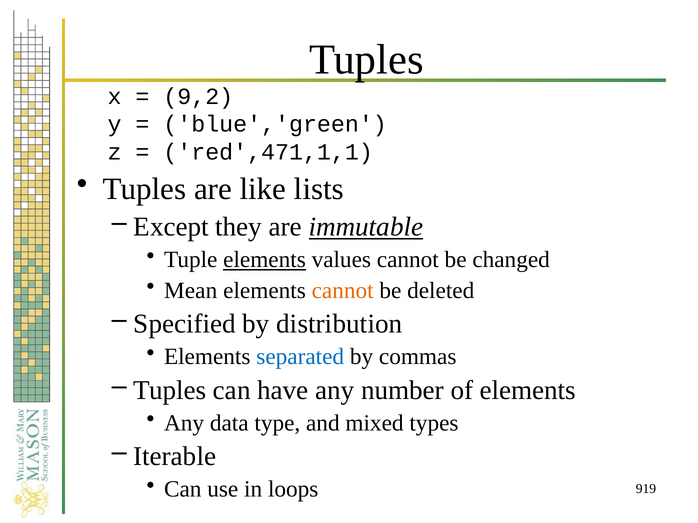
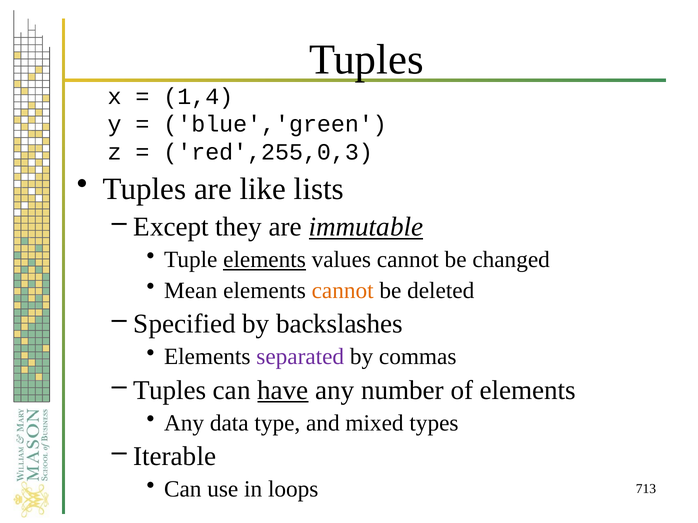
9,2: 9,2 -> 1,4
red',471,1,1: red',471,1,1 -> red',255,0,3
distribution: distribution -> backslashes
separated colour: blue -> purple
have underline: none -> present
919: 919 -> 713
